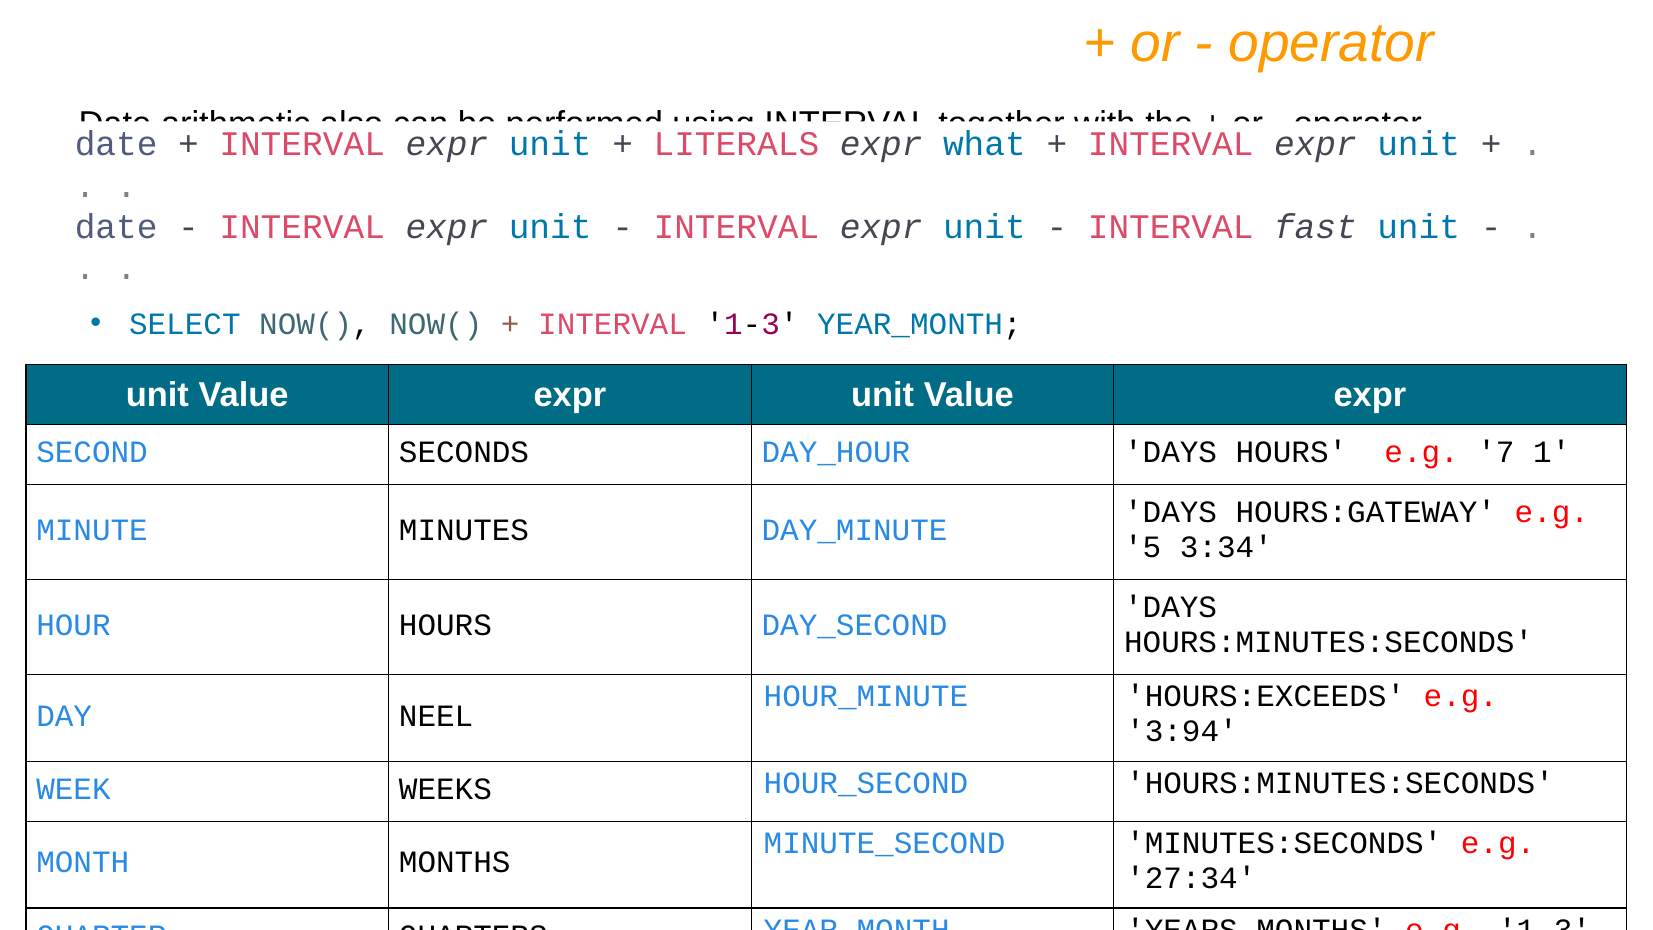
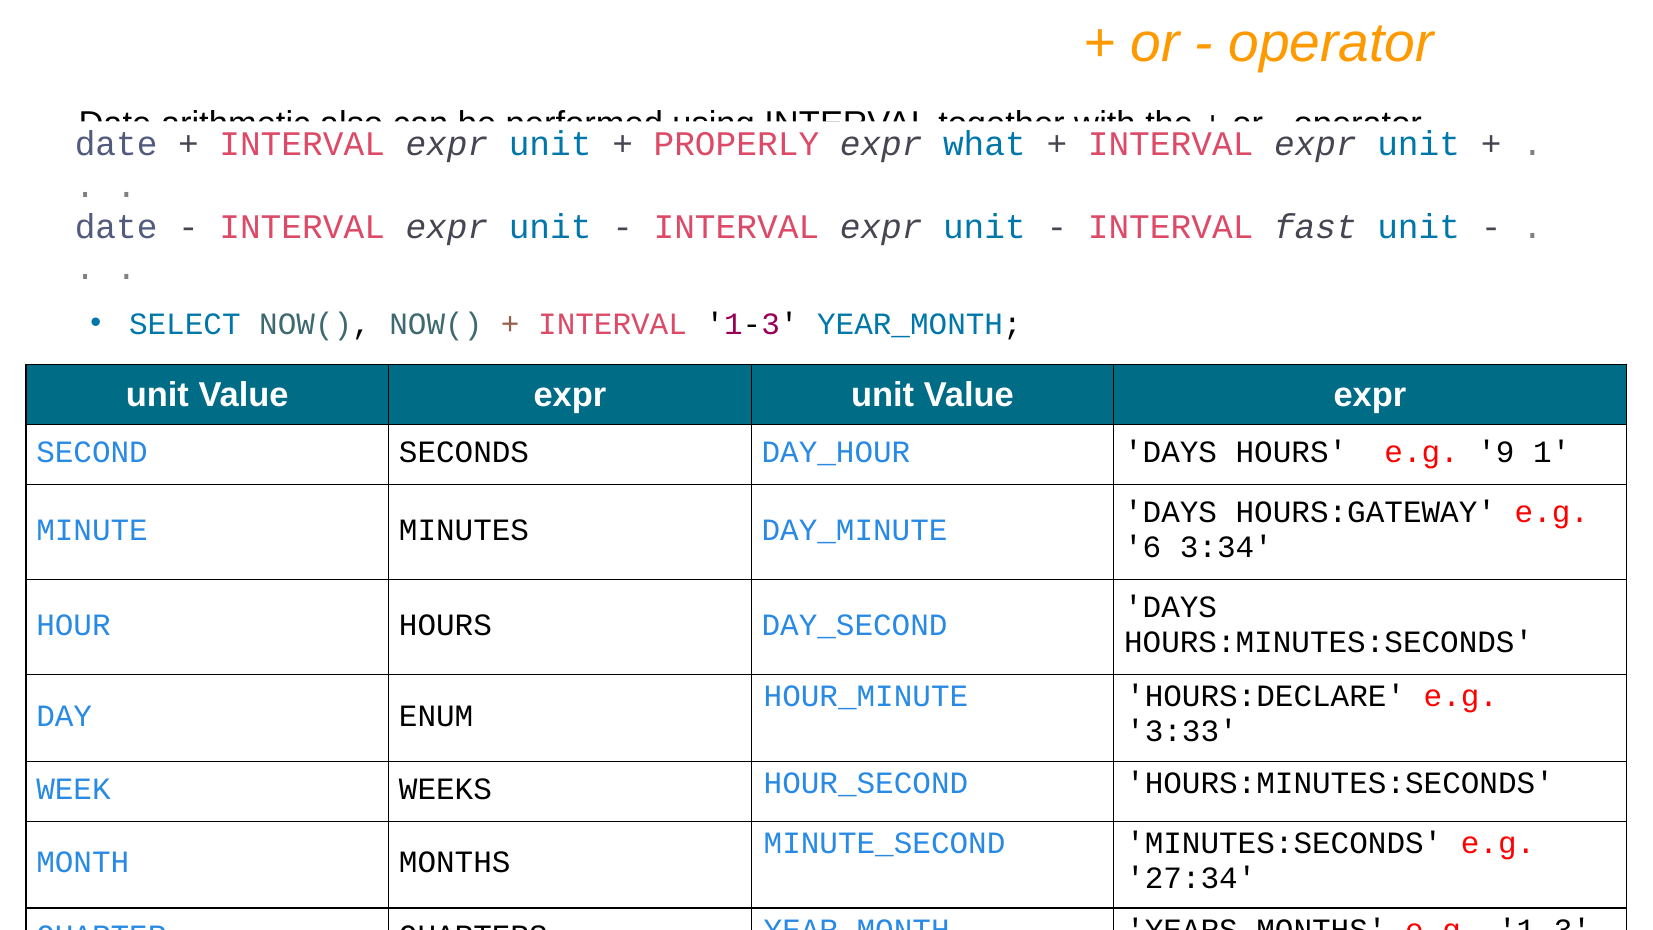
LITERALS: LITERALS -> PROPERLY
7: 7 -> 9
5: 5 -> 6
HOURS:EXCEEDS: HOURS:EXCEEDS -> HOURS:DECLARE
NEEL: NEEL -> ENUM
3:94: 3:94 -> 3:33
